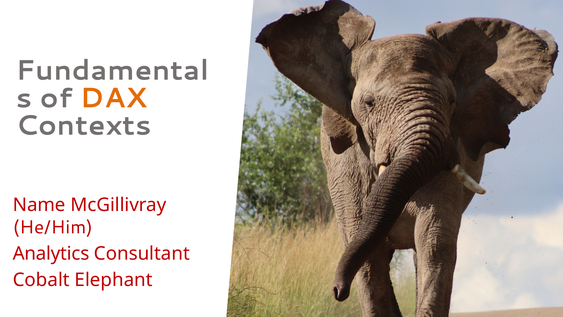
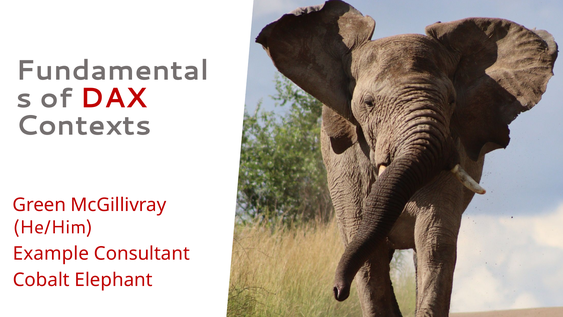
DAX colour: orange -> red
Name: Name -> Green
Analytics: Analytics -> Example
